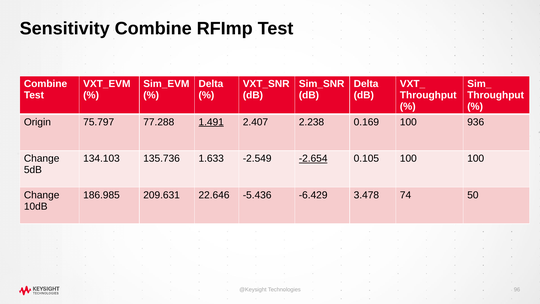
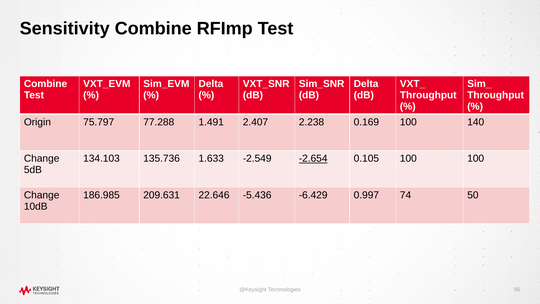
1.491 underline: present -> none
936: 936 -> 140
3.478: 3.478 -> 0.997
